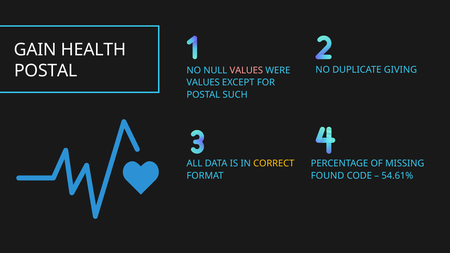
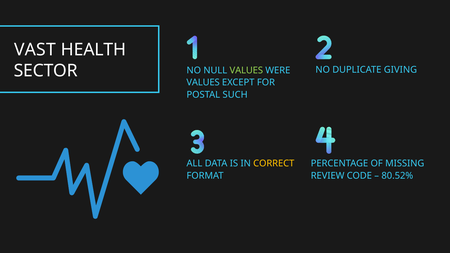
GAIN: GAIN -> VAST
POSTAL at (46, 71): POSTAL -> SECTOR
VALUES at (246, 70) colour: pink -> light green
FOUND: FOUND -> REVIEW
54.61%: 54.61% -> 80.52%
